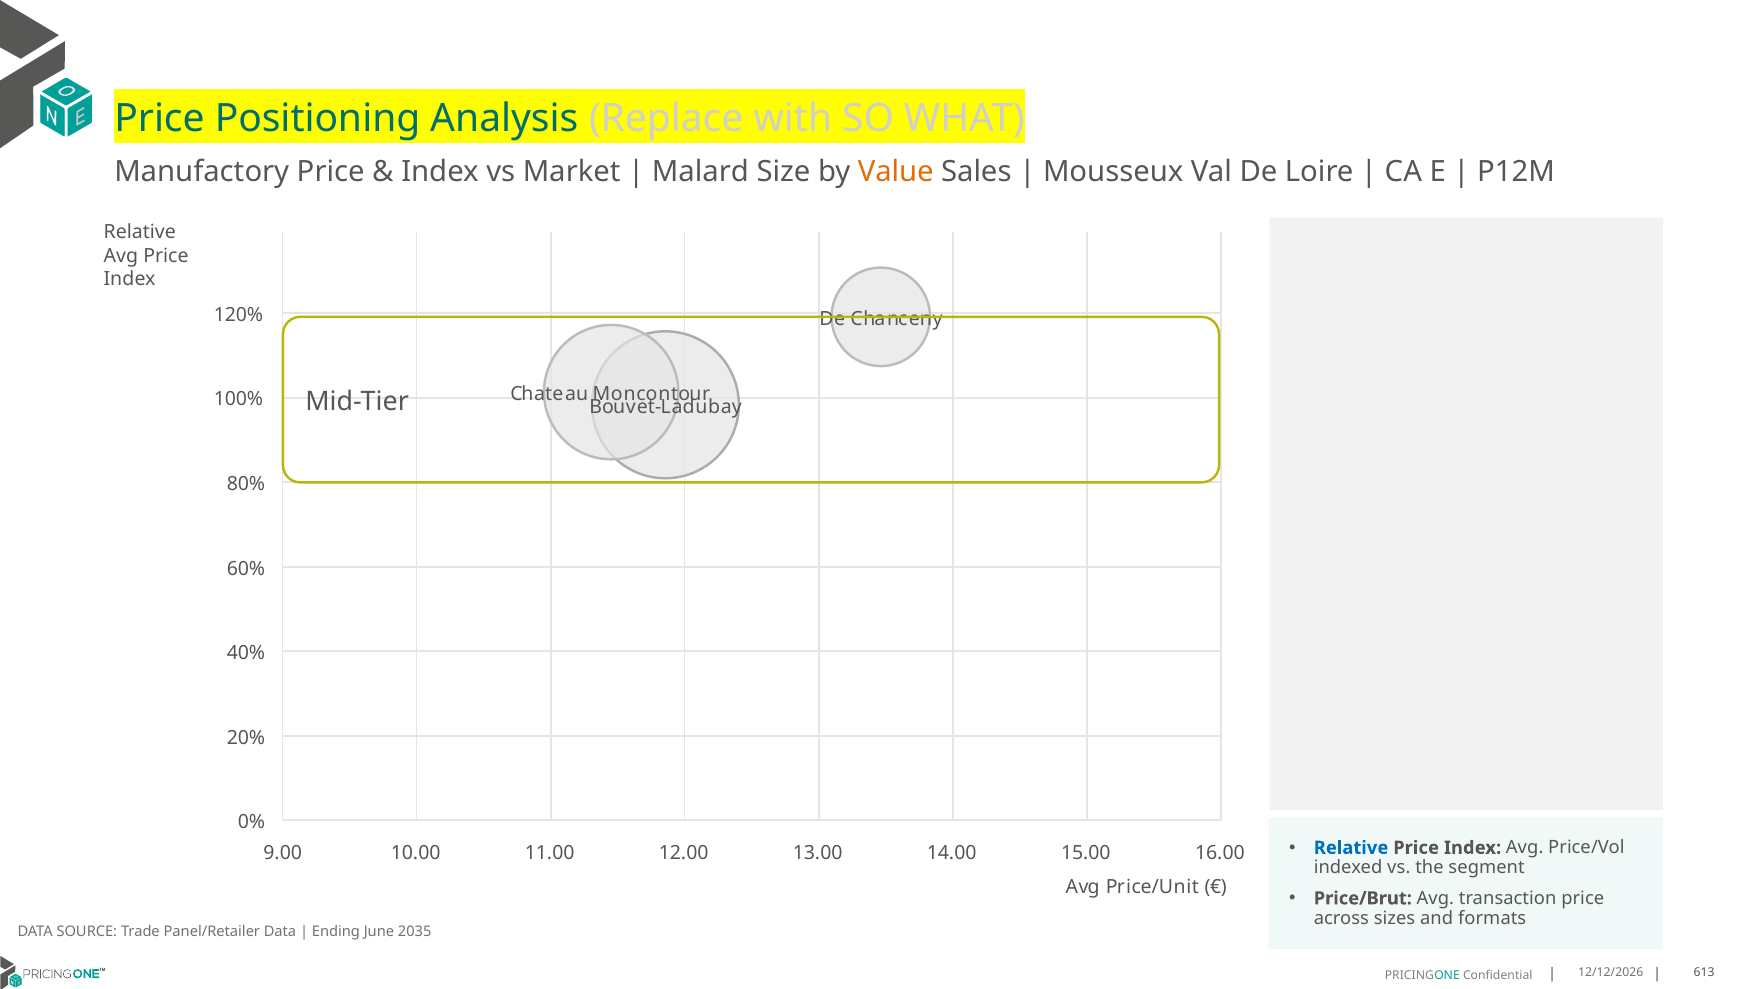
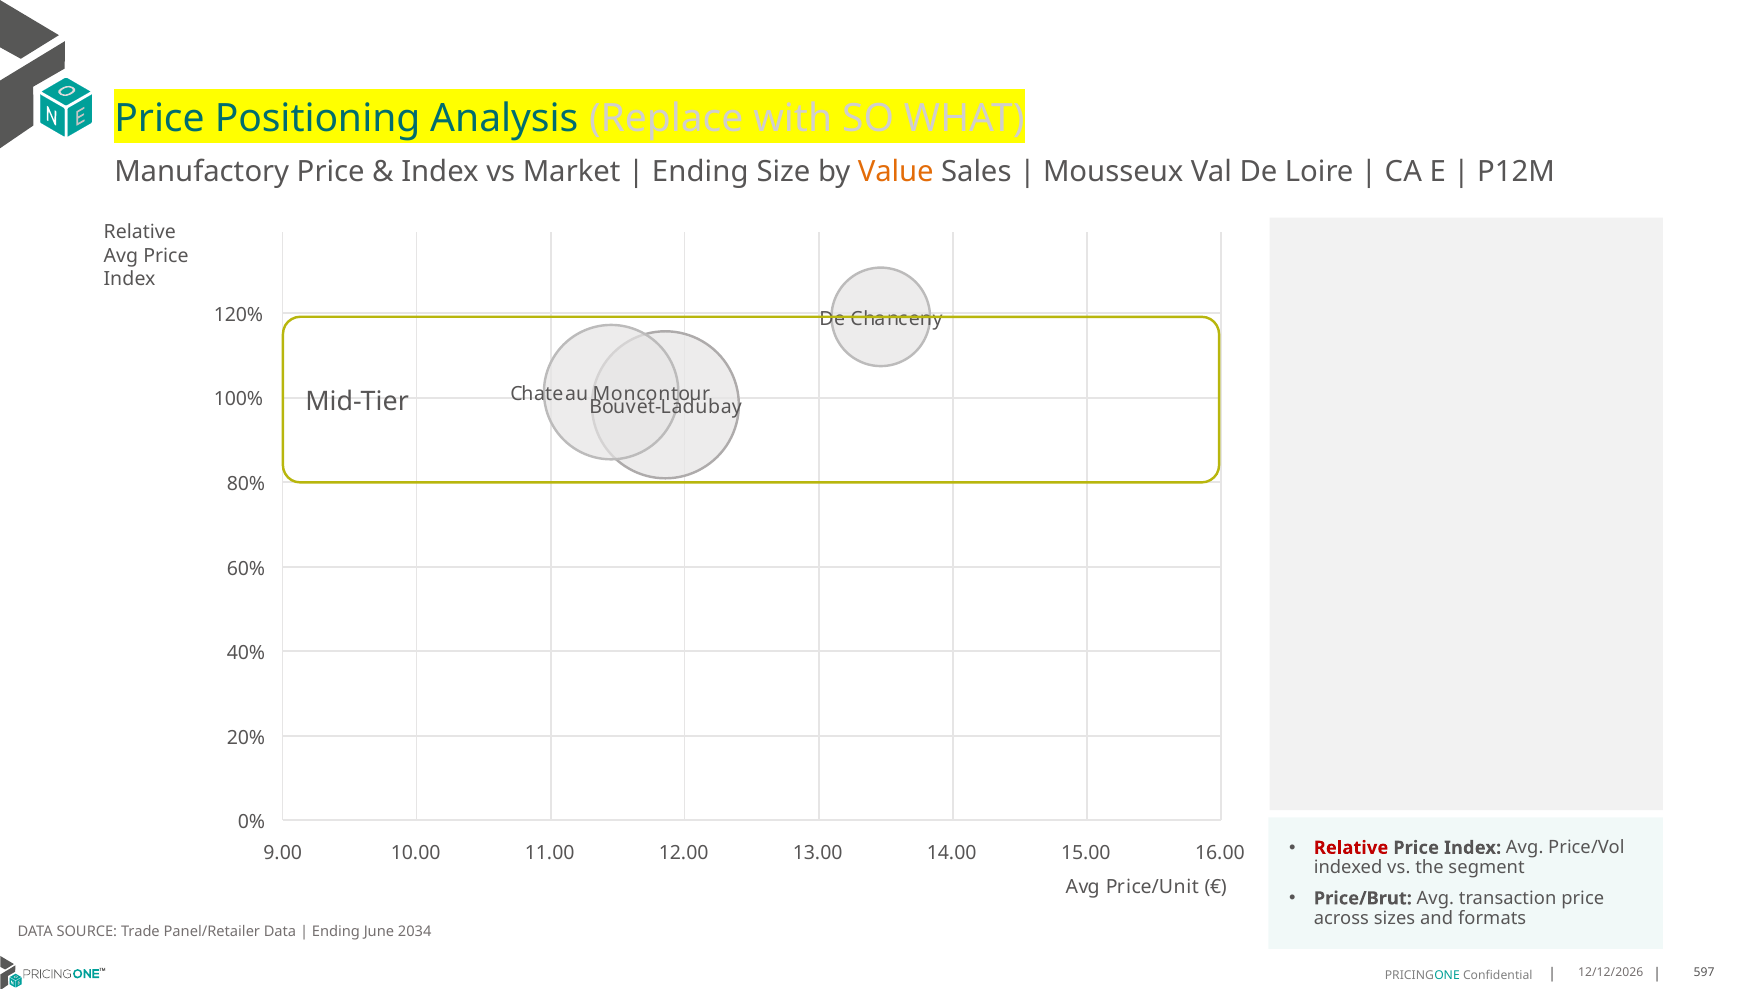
Malard at (700, 171): Malard -> Ending
Relative at (1351, 848) colour: blue -> red
2035: 2035 -> 2034
613: 613 -> 597
